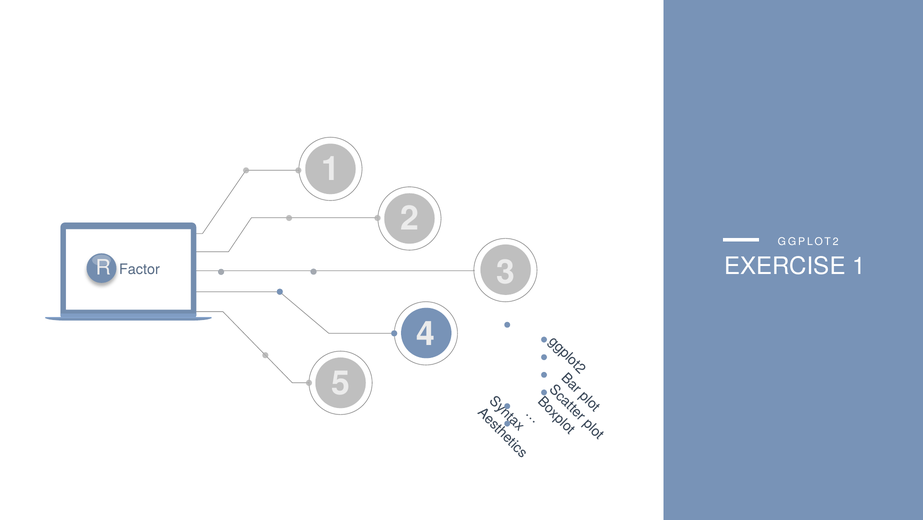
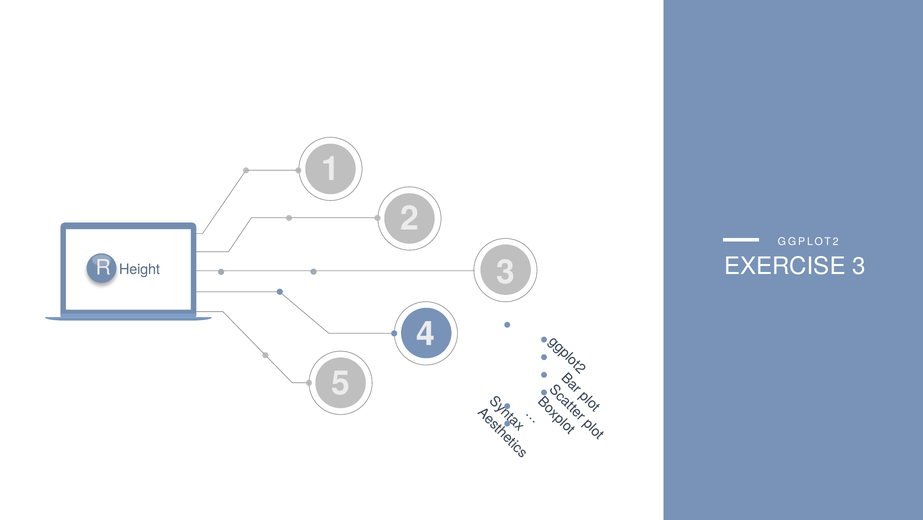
EXERCISE 1: 1 -> 3
Factor: Factor -> Height
